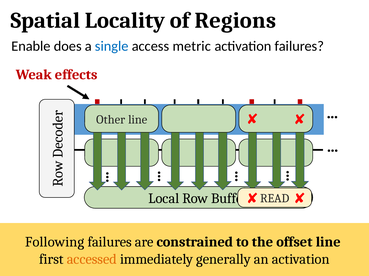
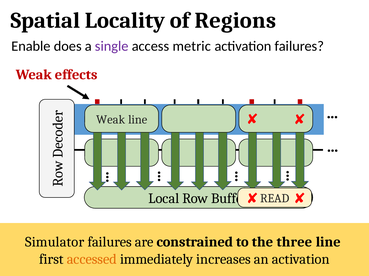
single colour: blue -> purple
Other at (111, 120): Other -> Weak
Following: Following -> Simulator
offset: offset -> three
generally: generally -> increases
